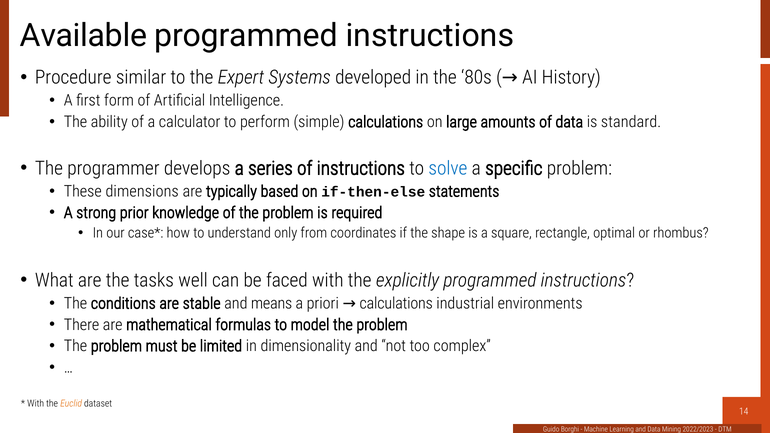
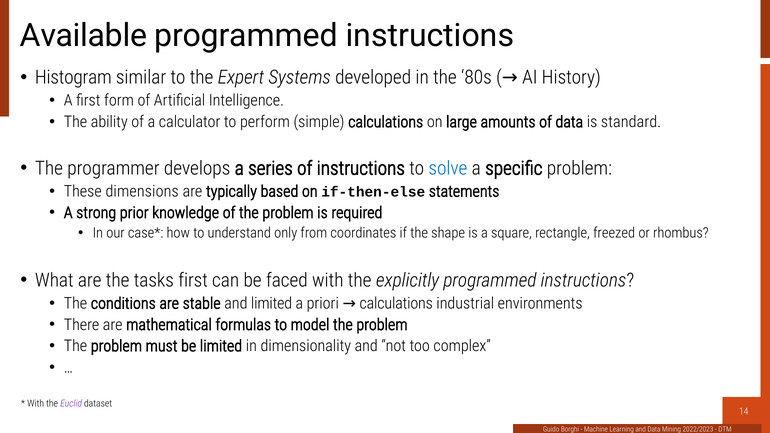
Procedure: Procedure -> Histogram
optimal: optimal -> freezed
tasks well: well -> first
and means: means -> limited
Euclid colour: orange -> purple
